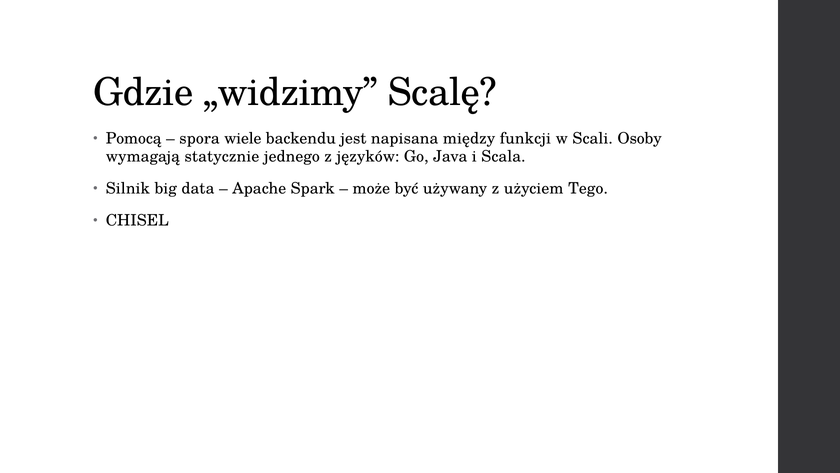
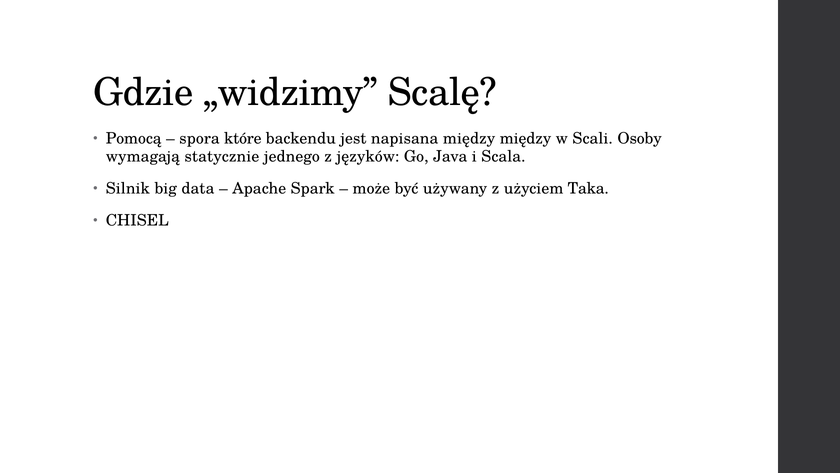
wiele: wiele -> które
między funkcji: funkcji -> między
Tego: Tego -> Taka
